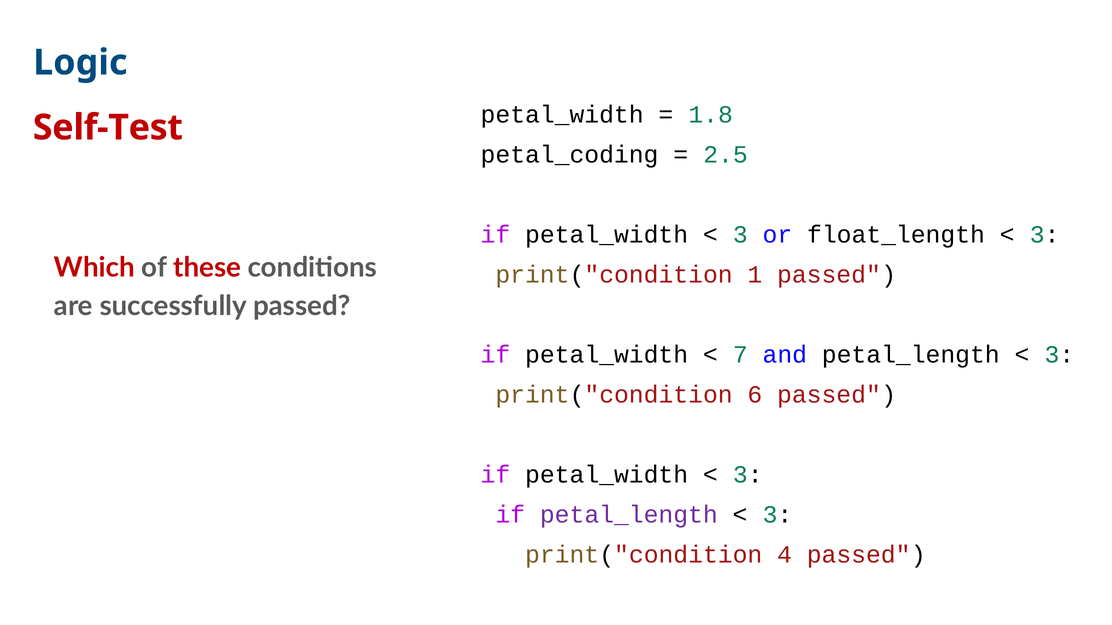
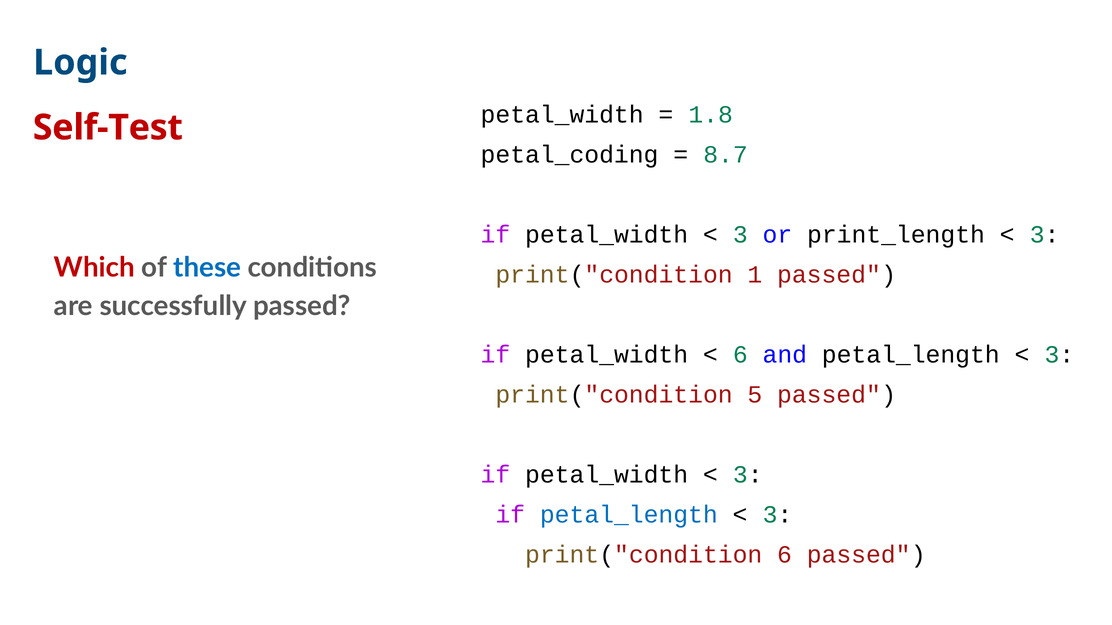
2.5: 2.5 -> 8.7
float_length: float_length -> print_length
these colour: red -> blue
7 at (740, 355): 7 -> 6
6: 6 -> 5
petal_length at (629, 515) colour: purple -> blue
print("condition 4: 4 -> 6
